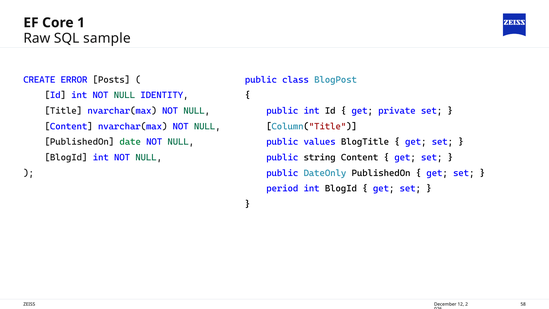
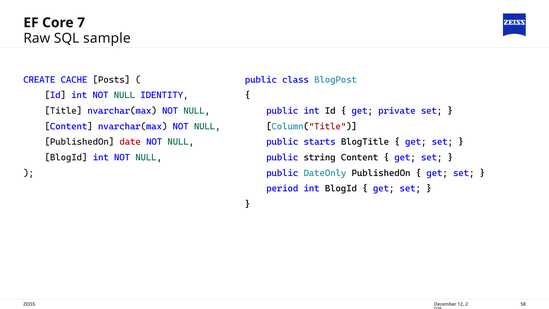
1: 1 -> 7
ERROR: ERROR -> CACHE
date colour: green -> red
values: values -> starts
